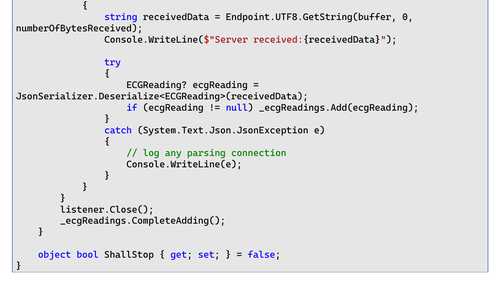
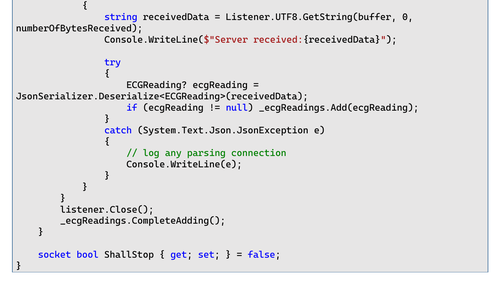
Endpoint.UTF8.GetString(buffer: Endpoint.UTF8.GetString(buffer -> Listener.UTF8.GetString(buffer
object at (55, 255): object -> socket
